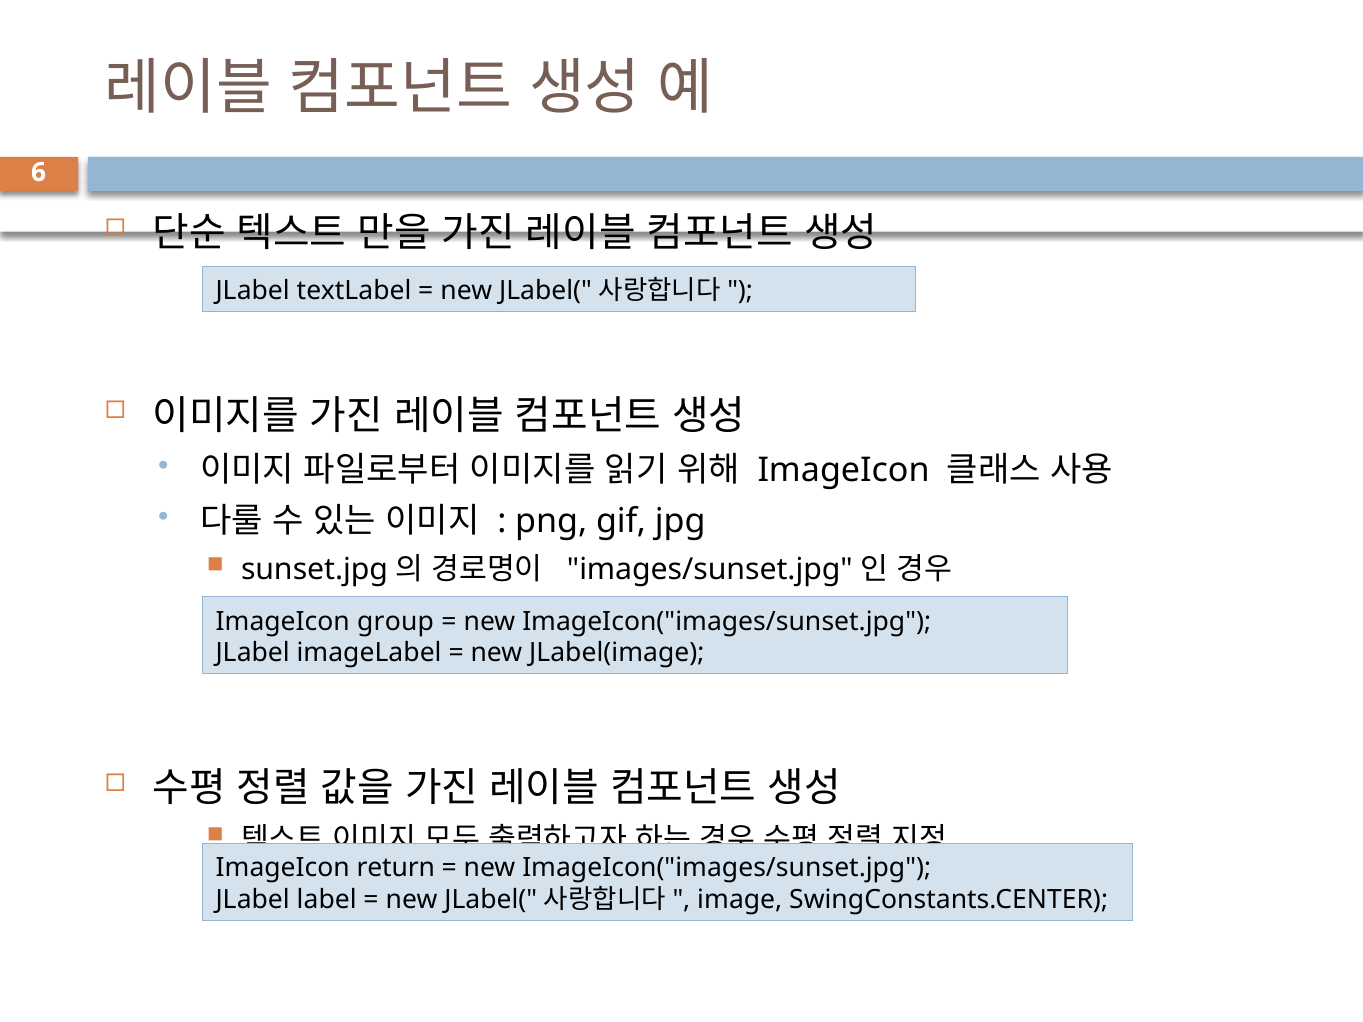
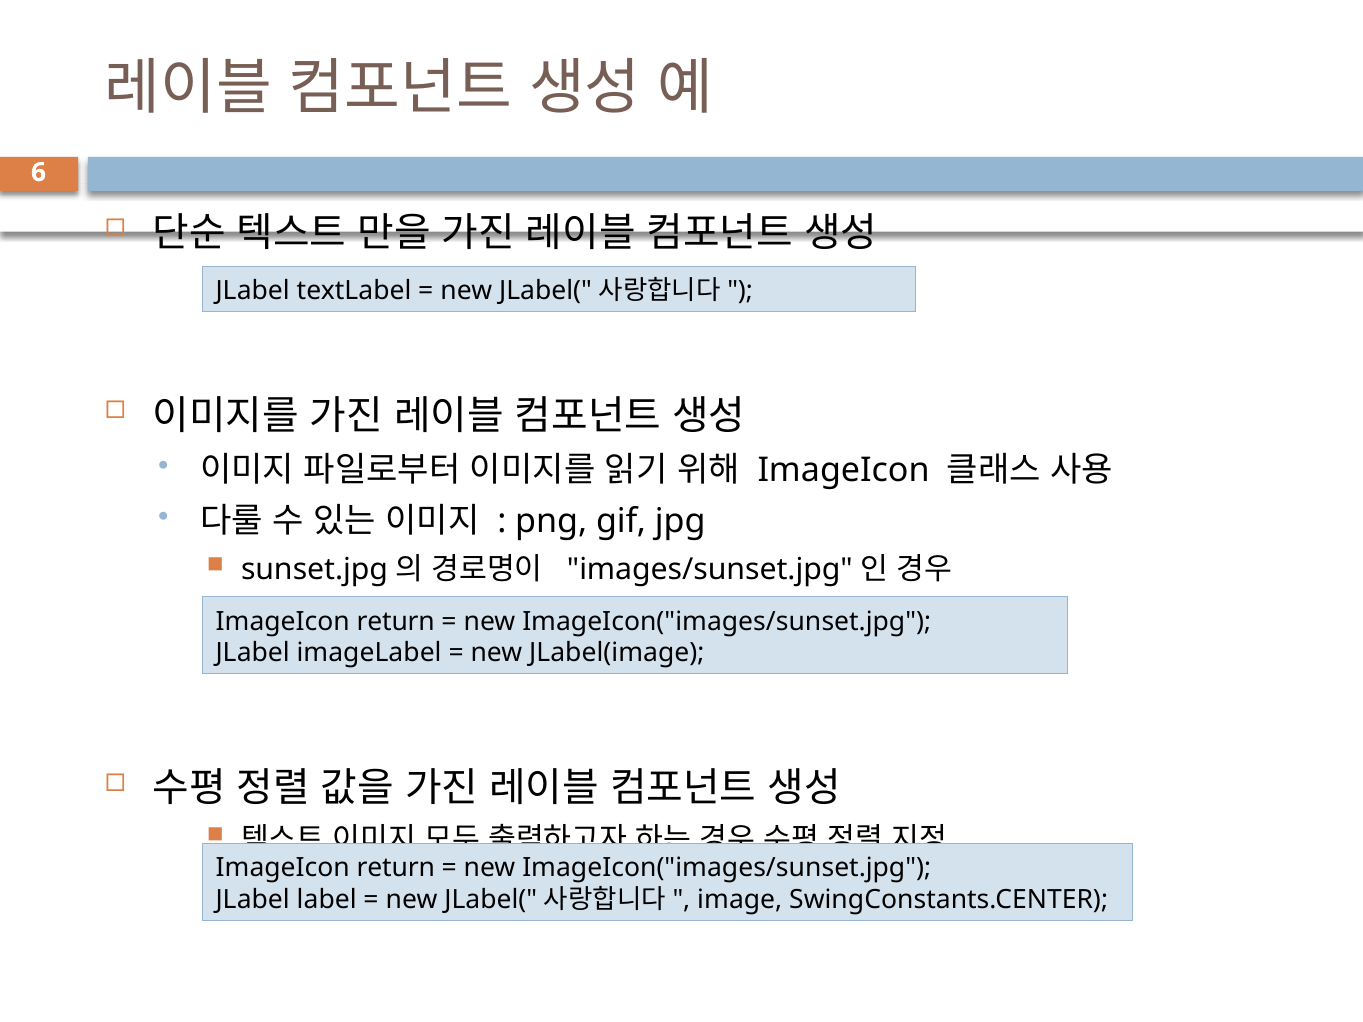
group at (396, 621): group -> return
